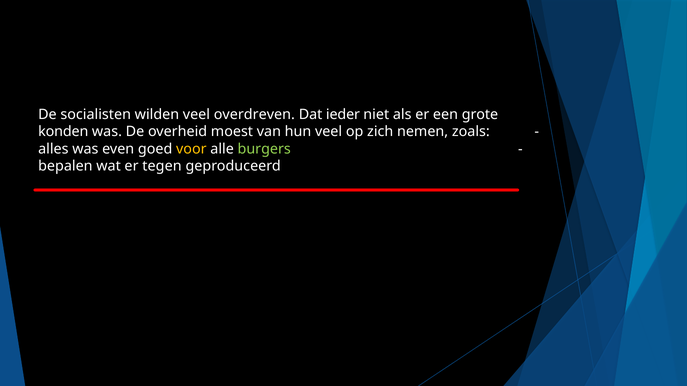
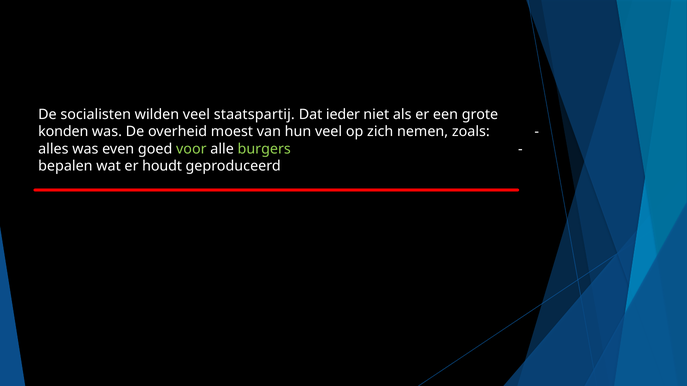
overdreven: overdreven -> staatspartij
voor colour: yellow -> light green
tegen: tegen -> houdt
